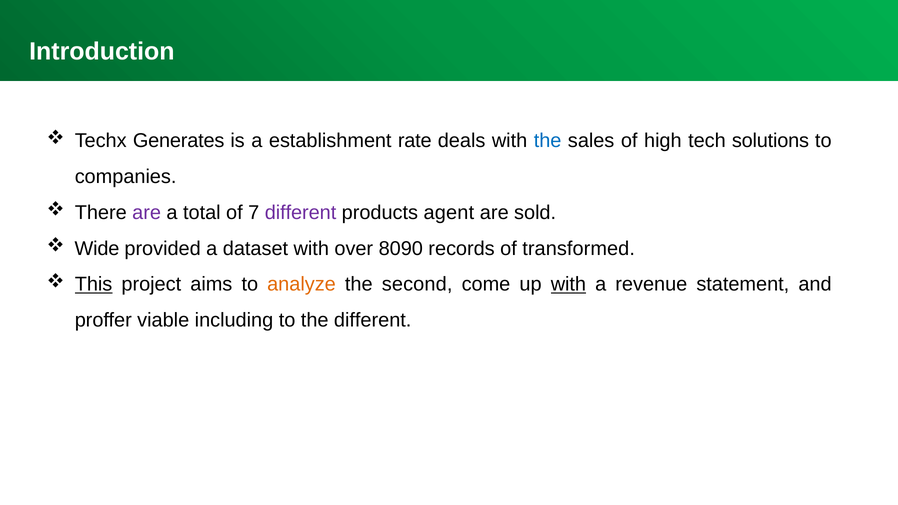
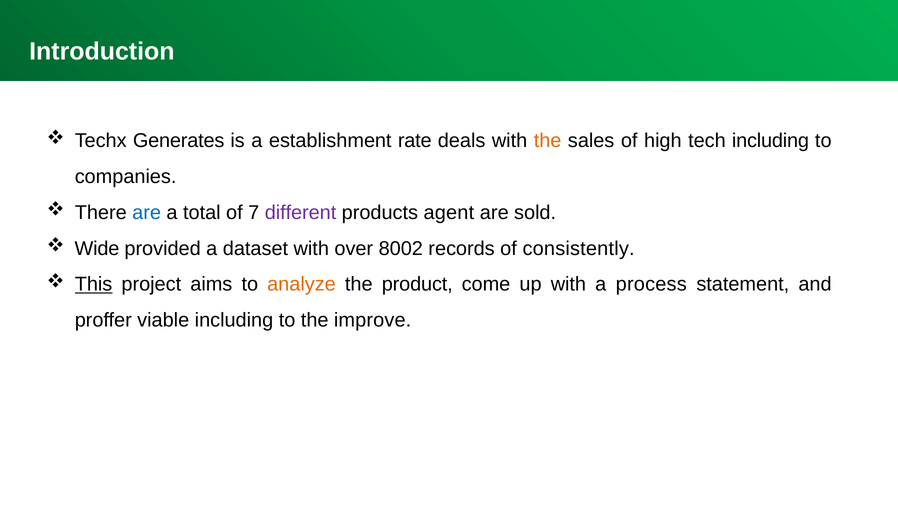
the at (548, 141) colour: blue -> orange
tech solutions: solutions -> including
are at (147, 213) colour: purple -> blue
8090: 8090 -> 8002
transformed: transformed -> consistently
second: second -> product
with at (568, 284) underline: present -> none
revenue: revenue -> process
the different: different -> improve
